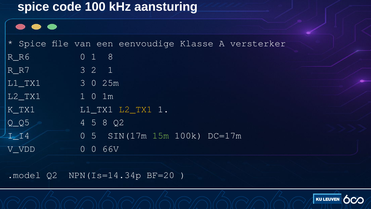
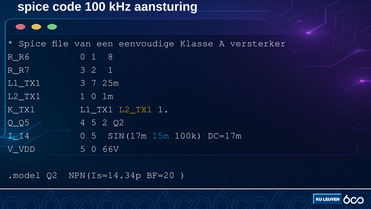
3 0: 0 -> 7
5 8: 8 -> 2
15m colour: light green -> light blue
V_VDD 0: 0 -> 5
